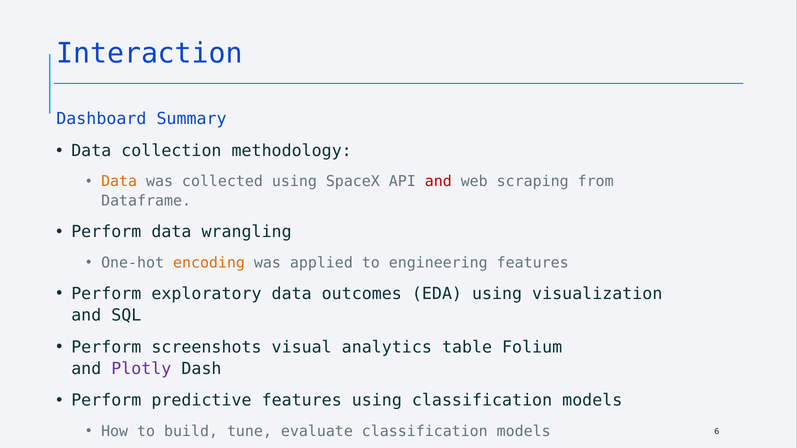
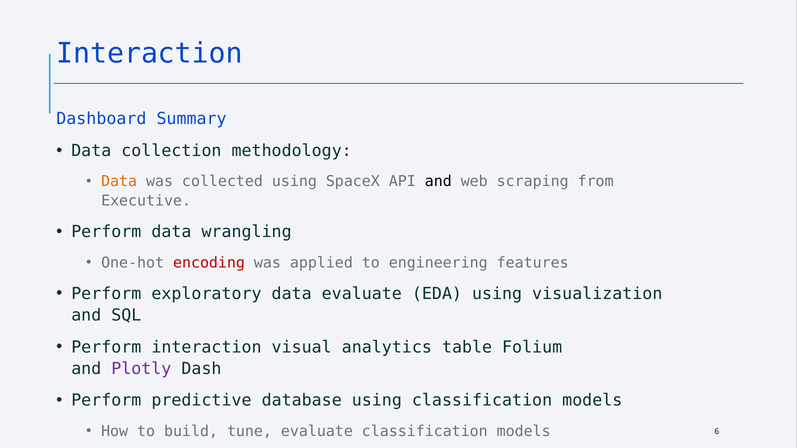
and at (438, 182) colour: red -> black
Dataframe: Dataframe -> Executive
encoding colour: orange -> red
data outcomes: outcomes -> evaluate
Perform screenshots: screenshots -> interaction
predictive features: features -> database
